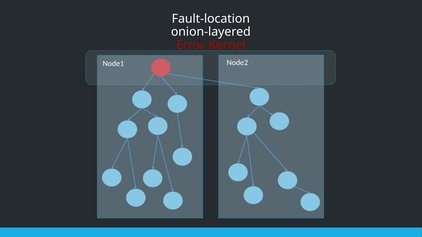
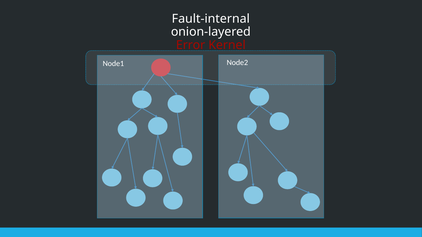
Fault-location: Fault-location -> Fault-internal
